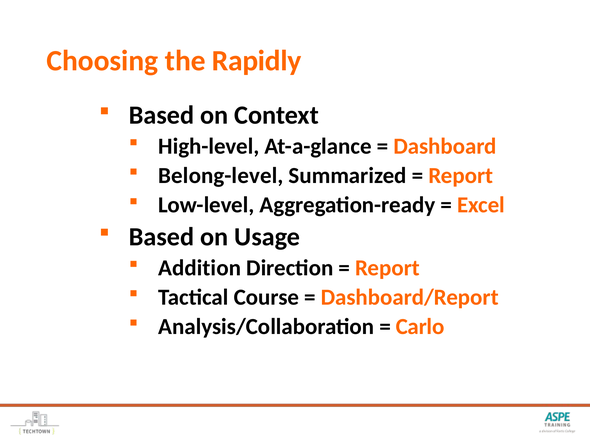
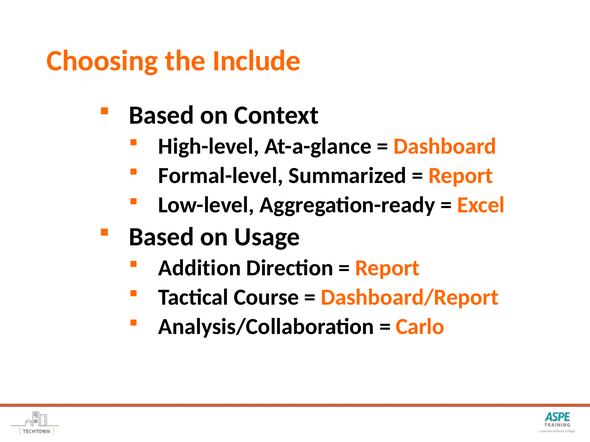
Rapidly: Rapidly -> Include
Belong-level: Belong-level -> Formal-level
